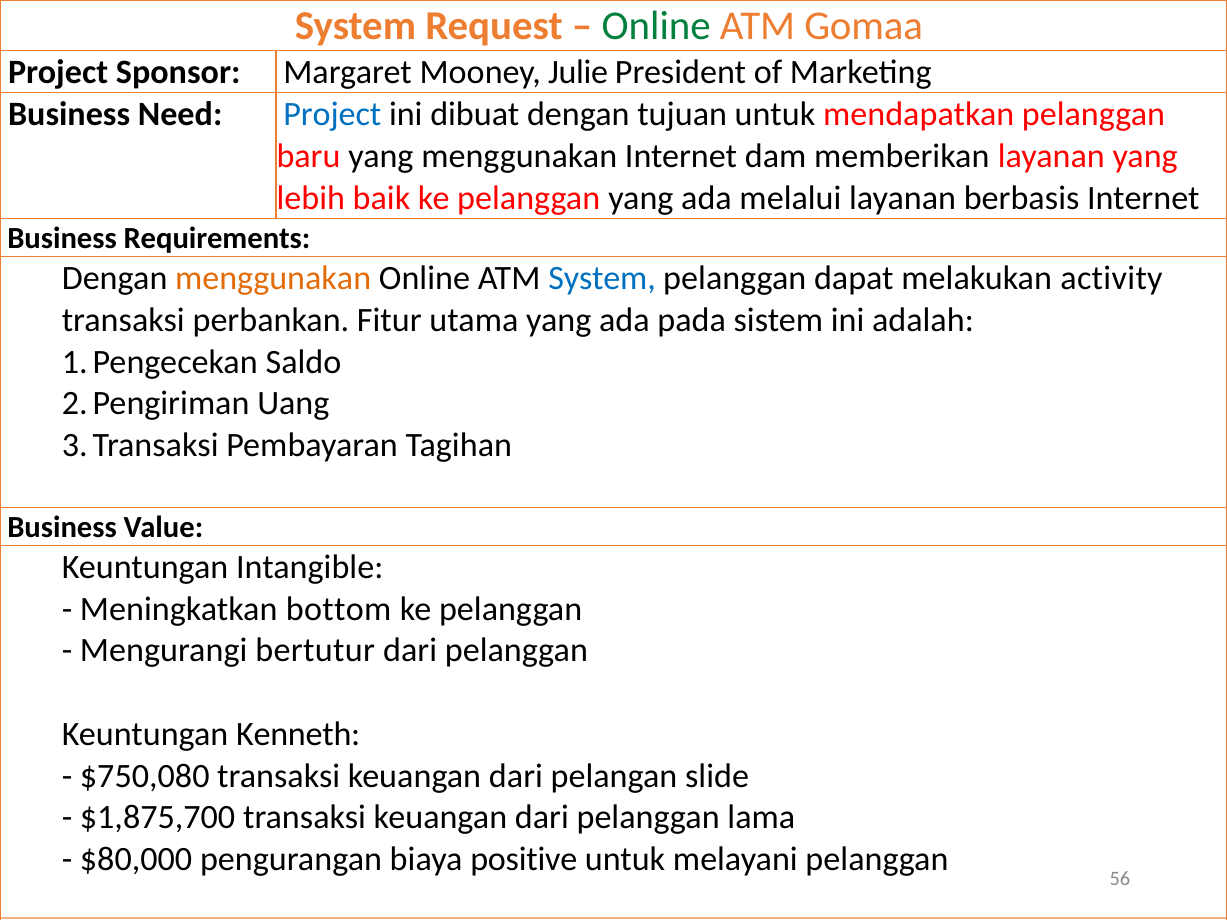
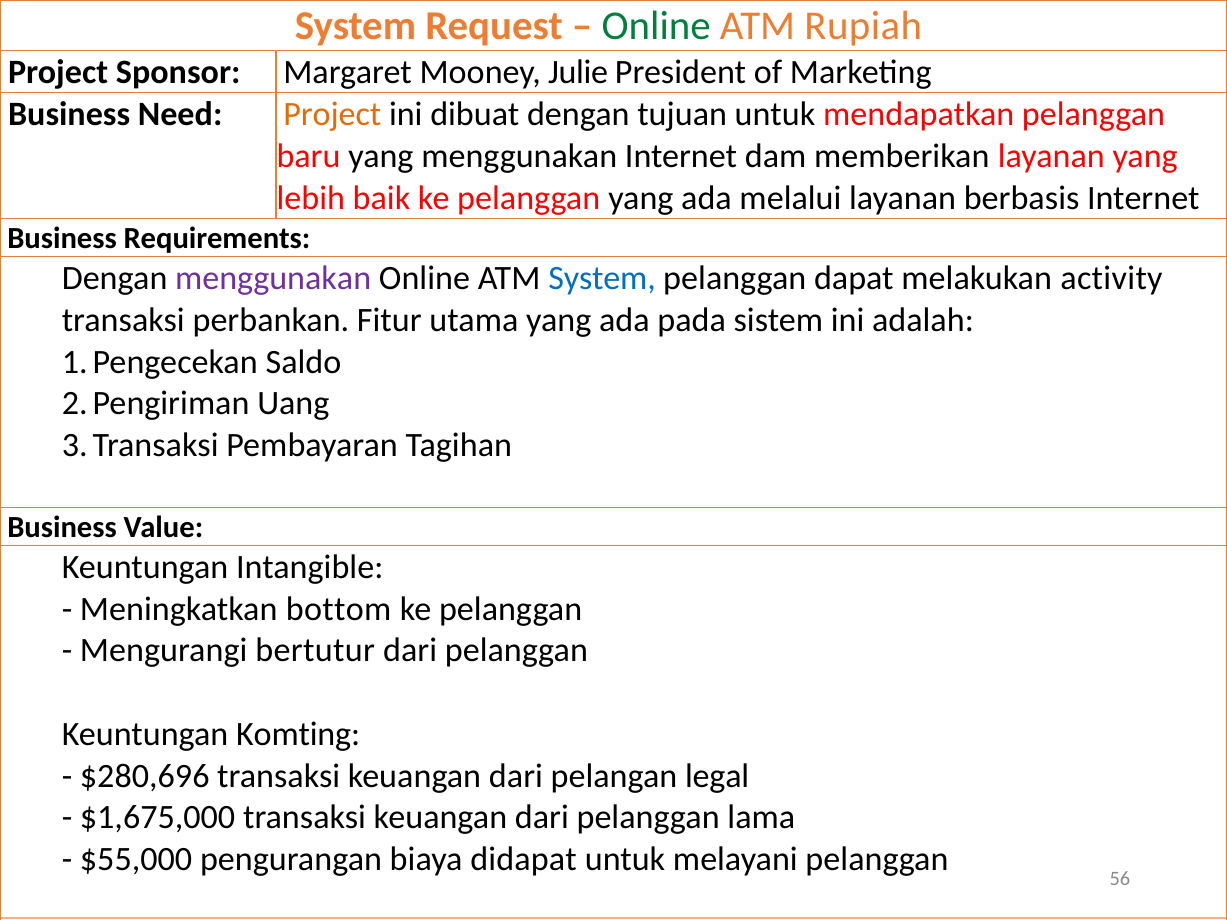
Gomaa: Gomaa -> Rupiah
Project at (332, 115) colour: blue -> orange
menggunakan at (273, 278) colour: orange -> purple
Kenneth: Kenneth -> Komting
$750,080: $750,080 -> $280,696
slide: slide -> legal
$1,875,700: $1,875,700 -> $1,675,000
$80,000: $80,000 -> $55,000
positive: positive -> didapat
